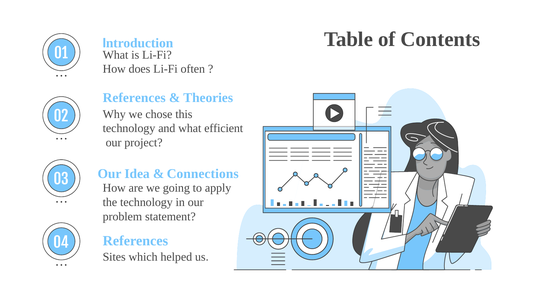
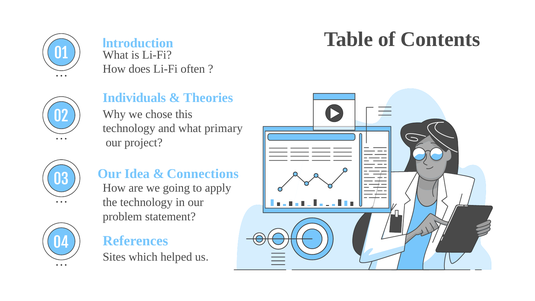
References at (134, 98): References -> Individuals
efficient: efficient -> primary
